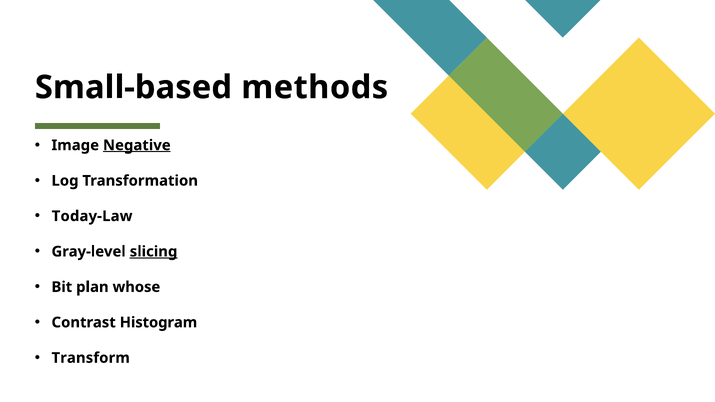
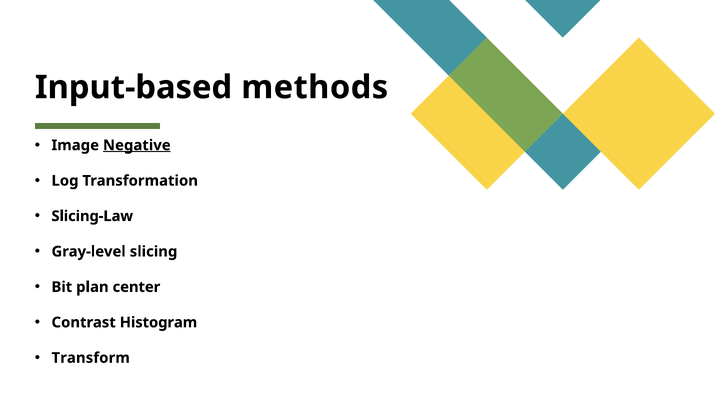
Small-based: Small-based -> Input-based
Today-Law: Today-Law -> Slicing-Law
slicing underline: present -> none
whose: whose -> center
